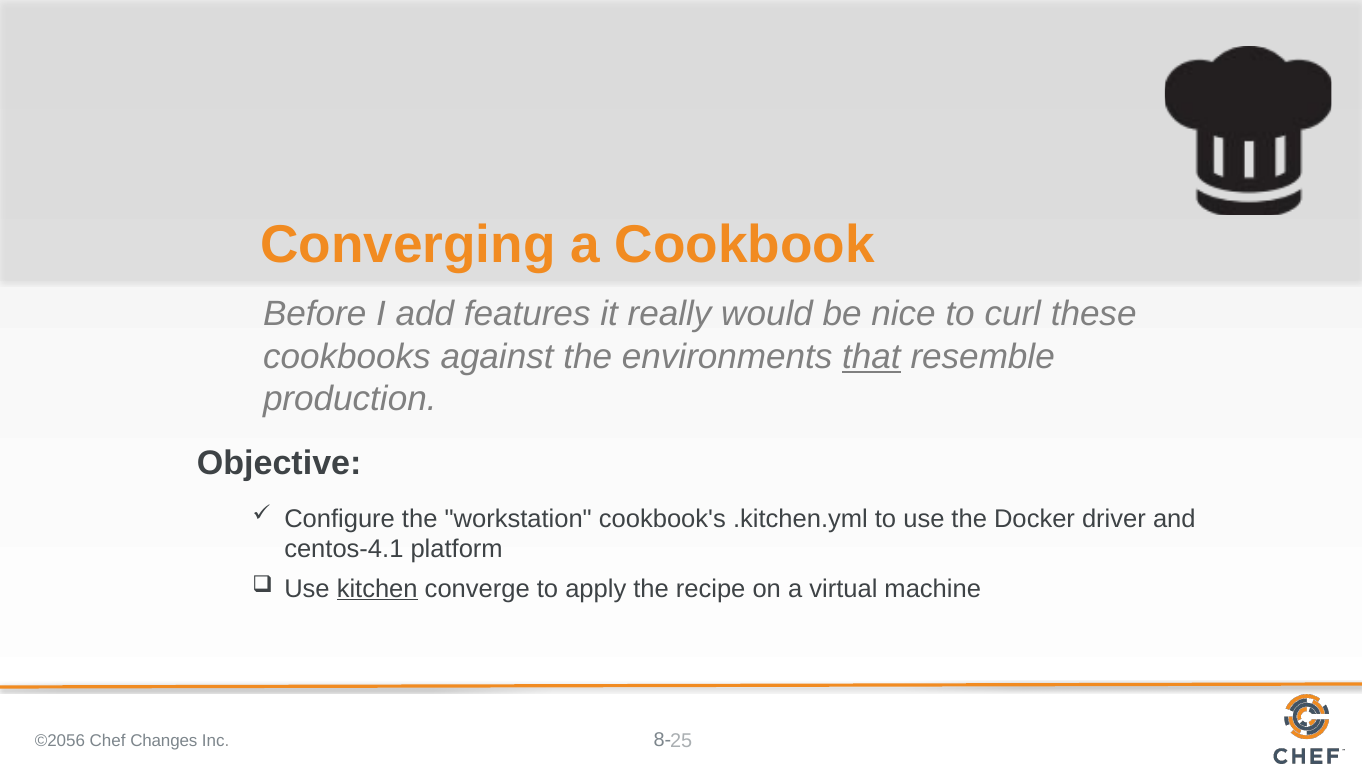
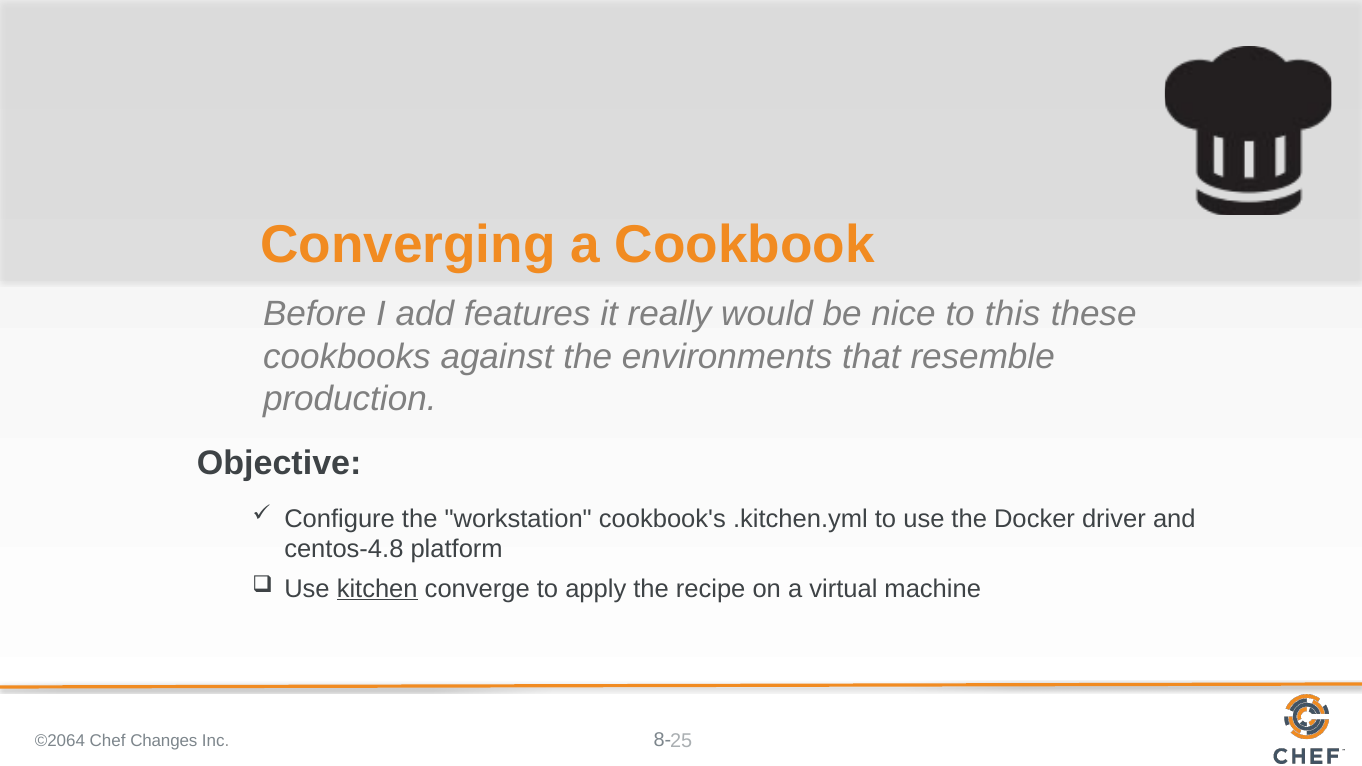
curl: curl -> this
that underline: present -> none
centos-4.1: centos-4.1 -> centos-4.8
©2056: ©2056 -> ©2064
